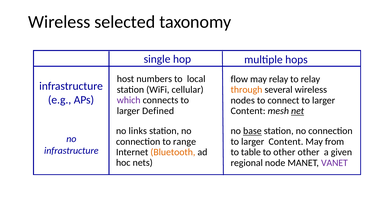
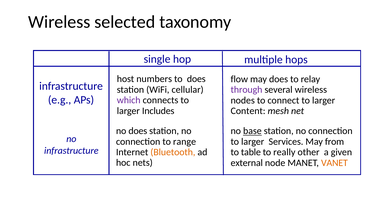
to local: local -> does
may relay: relay -> does
through colour: orange -> purple
Defined: Defined -> Includes
net underline: present -> none
no links: links -> does
Content at (286, 141): Content -> Services
to other: other -> really
regional: regional -> external
VANET colour: purple -> orange
